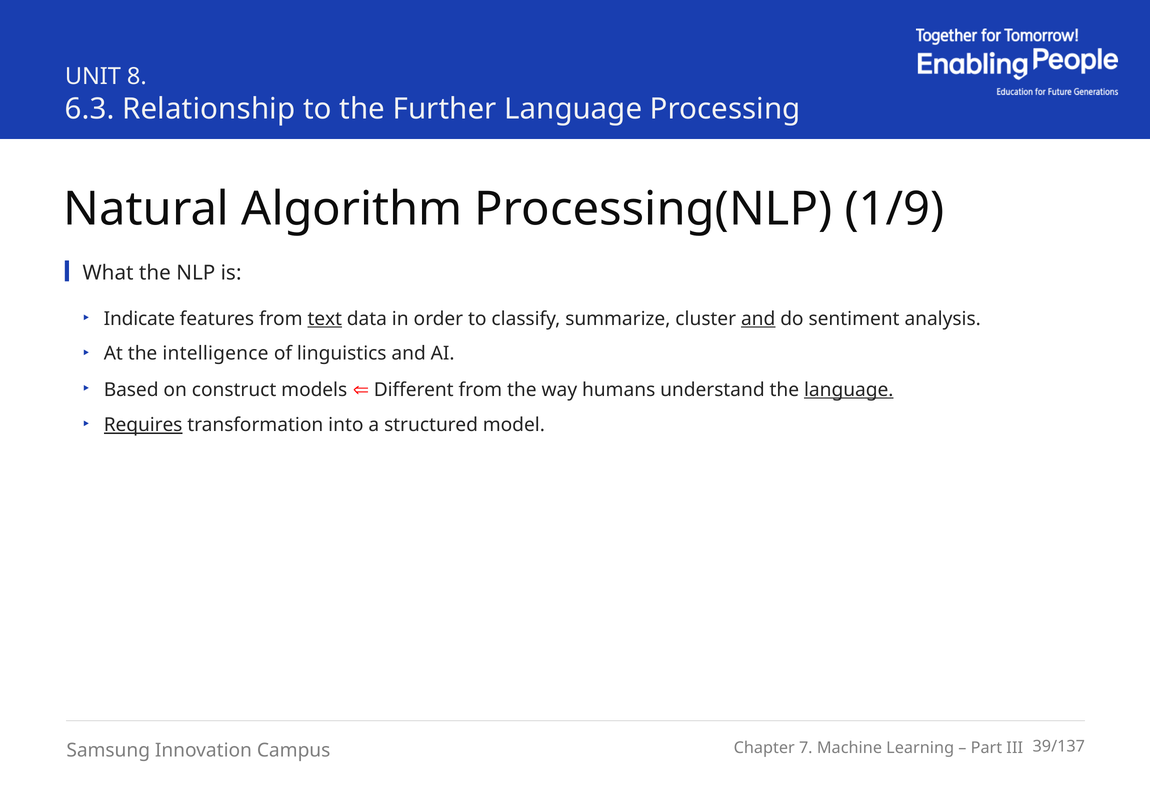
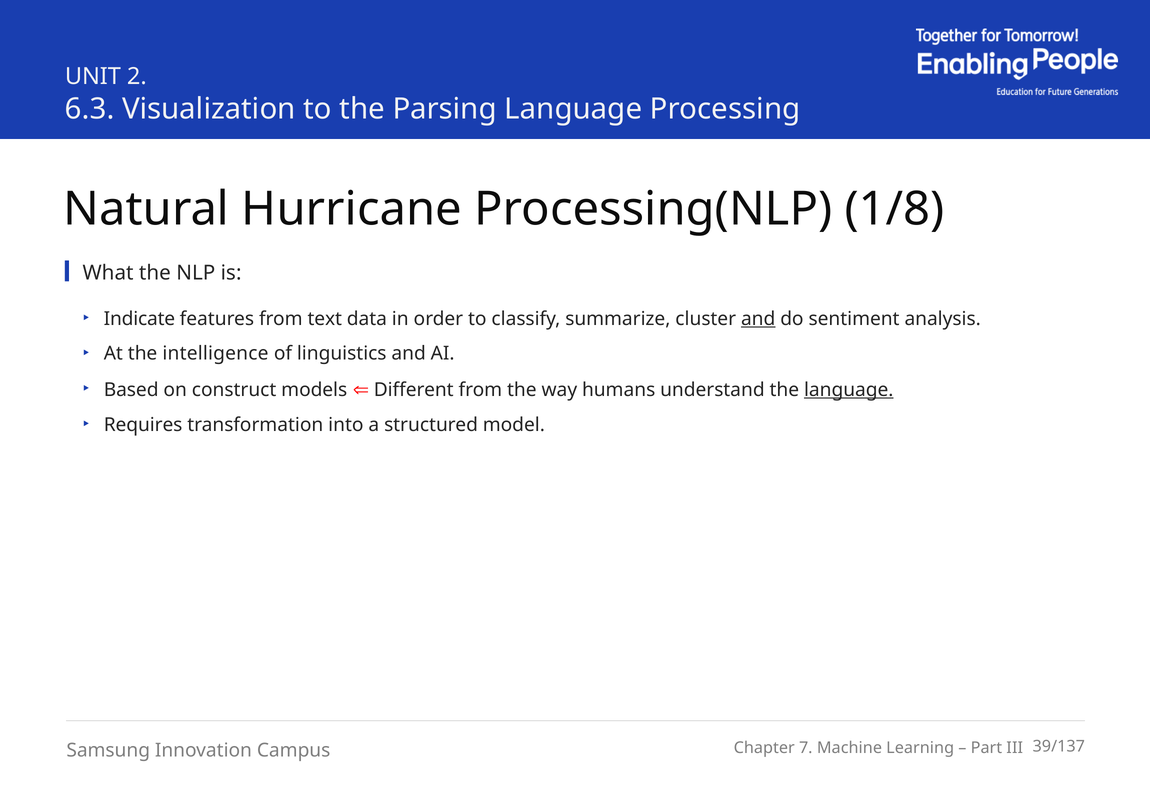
8: 8 -> 2
Relationship: Relationship -> Visualization
Further: Further -> Parsing
Algorithm: Algorithm -> Hurricane
1/9: 1/9 -> 1/8
text underline: present -> none
Requires underline: present -> none
